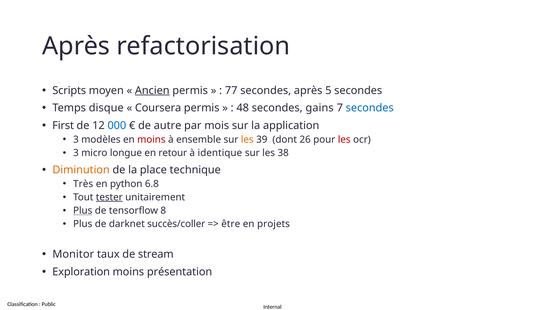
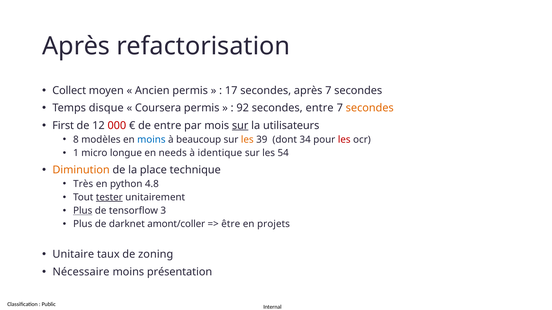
Scripts: Scripts -> Collect
Ancien underline: present -> none
77: 77 -> 17
après 5: 5 -> 7
48: 48 -> 92
secondes gains: gains -> entre
secondes at (370, 108) colour: blue -> orange
000 colour: blue -> red
de autre: autre -> entre
sur at (240, 126) underline: none -> present
application: application -> utilisateurs
3 at (76, 140): 3 -> 8
moins at (151, 140) colour: red -> blue
ensemble: ensemble -> beaucoup
26: 26 -> 34
3 at (76, 153): 3 -> 1
retour: retour -> needs
38: 38 -> 54
6.8: 6.8 -> 4.8
8: 8 -> 3
succès/coller: succès/coller -> amont/coller
Monitor: Monitor -> Unitaire
stream: stream -> zoning
Exploration: Exploration -> Nécessaire
